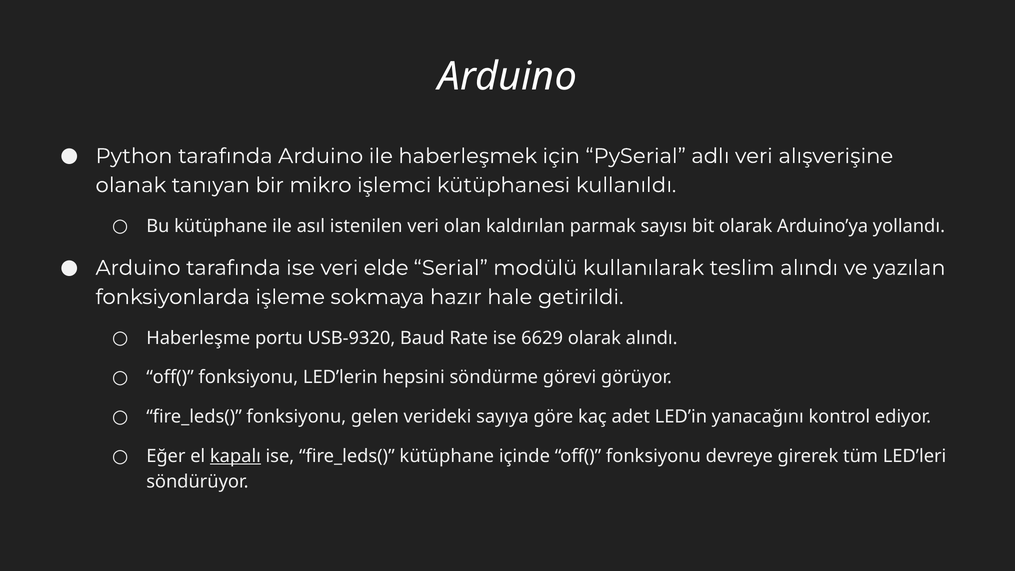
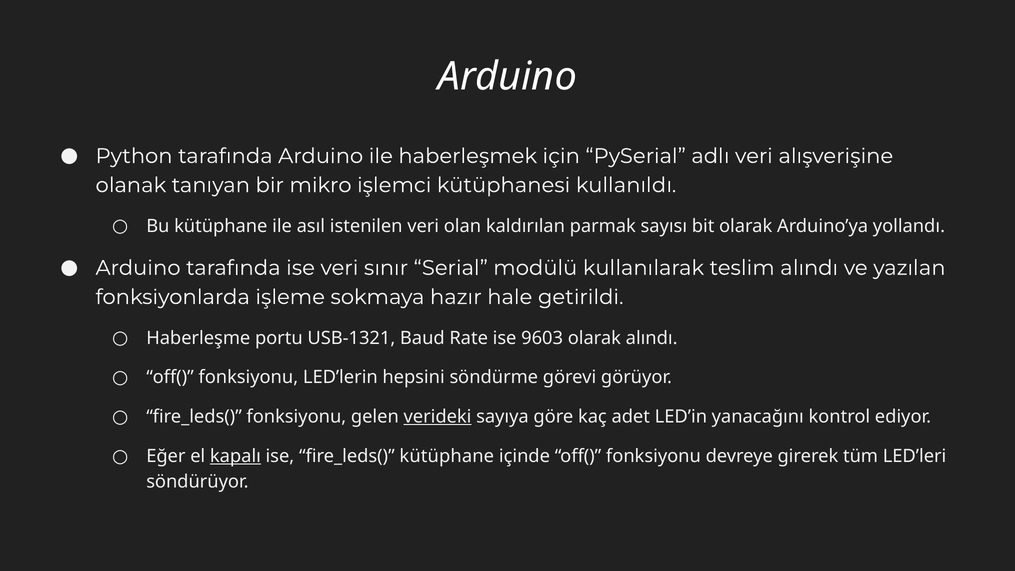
elde: elde -> sınır
USB-9320: USB-9320 -> USB-1321
6629: 6629 -> 9603
verideki underline: none -> present
